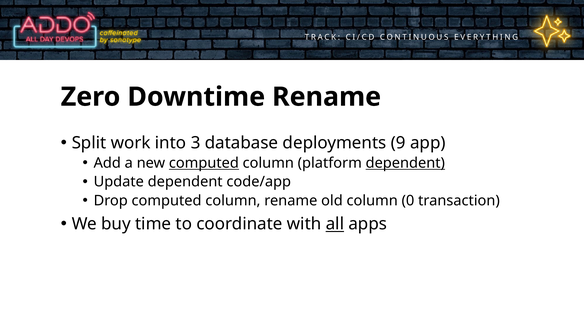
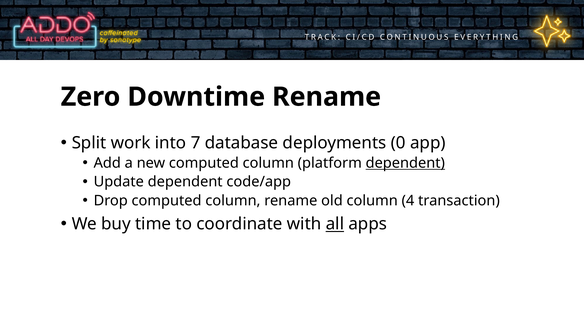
3: 3 -> 7
9: 9 -> 0
computed at (204, 163) underline: present -> none
0: 0 -> 4
